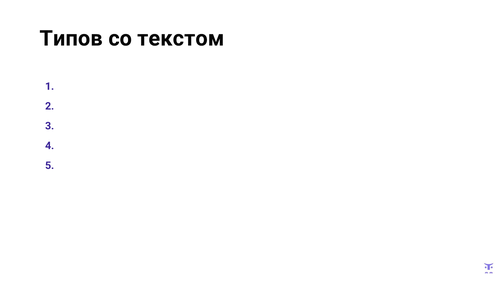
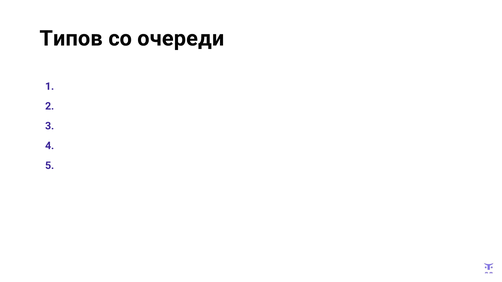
текстом: текстом -> очереди
